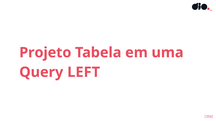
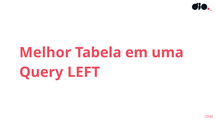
Projeto: Projeto -> Melhor
